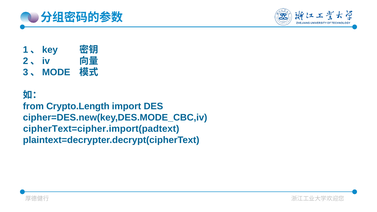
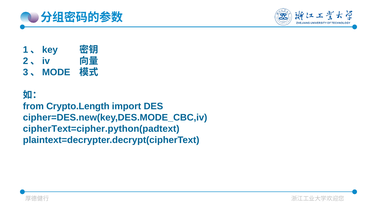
cipherText=cipher.import(padtext: cipherText=cipher.import(padtext -> cipherText=cipher.python(padtext
